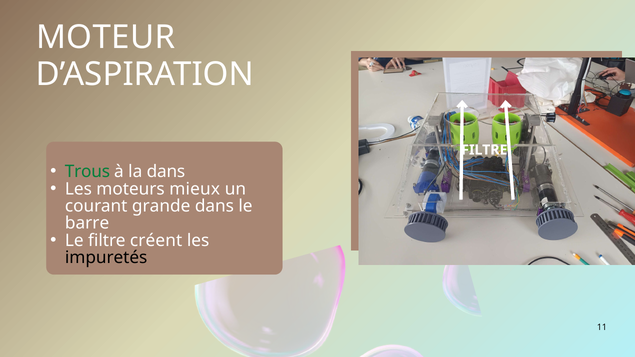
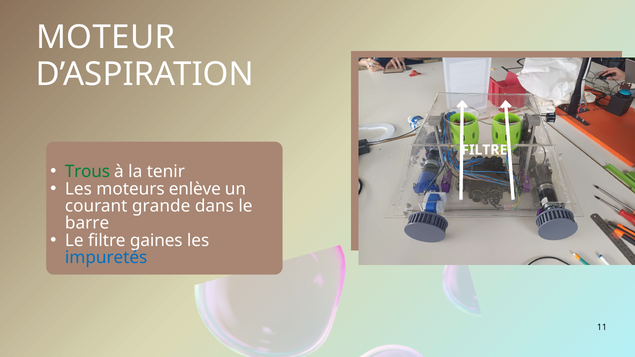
la dans: dans -> tenir
mieux: mieux -> enlève
créent: créent -> gaines
impuretés colour: black -> blue
